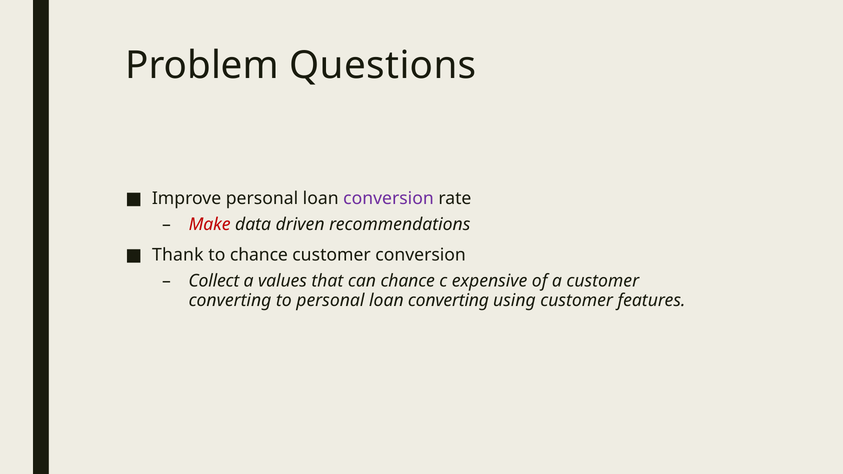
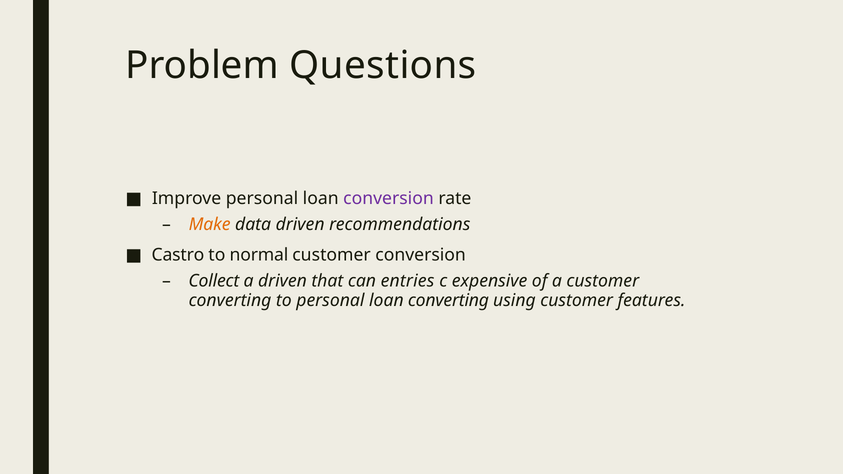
Make colour: red -> orange
Thank: Thank -> Castro
to chance: chance -> normal
a values: values -> driven
can chance: chance -> entries
